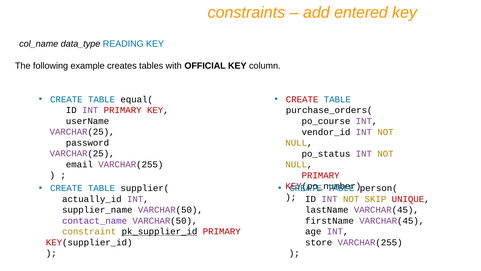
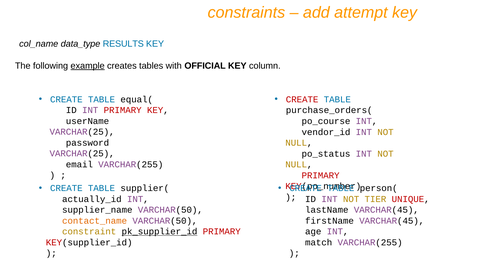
entered: entered -> attempt
READING: READING -> RESULTS
example underline: none -> present
SKIP: SKIP -> TIER
contact_name colour: purple -> orange
store: store -> match
